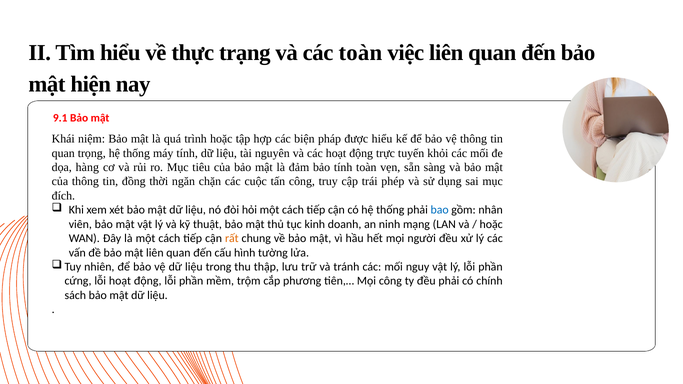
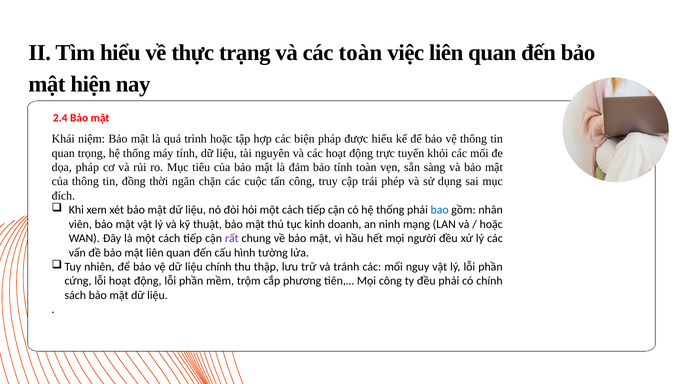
9.1: 9.1 -> 2.4
dọa hàng: hàng -> pháp
rất colour: orange -> purple
liệu trong: trong -> chính
